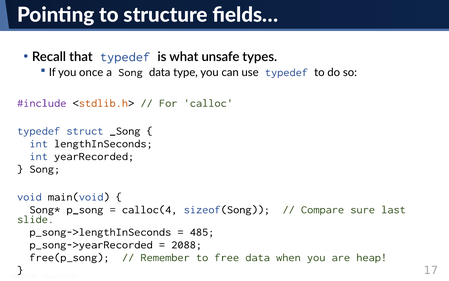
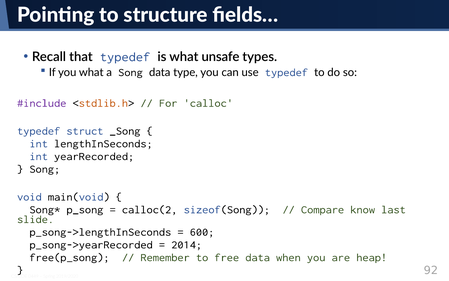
you once: once -> what
calloc(4: calloc(4 -> calloc(2
sure: sure -> know
485: 485 -> 600
2088: 2088 -> 2014
17: 17 -> 92
